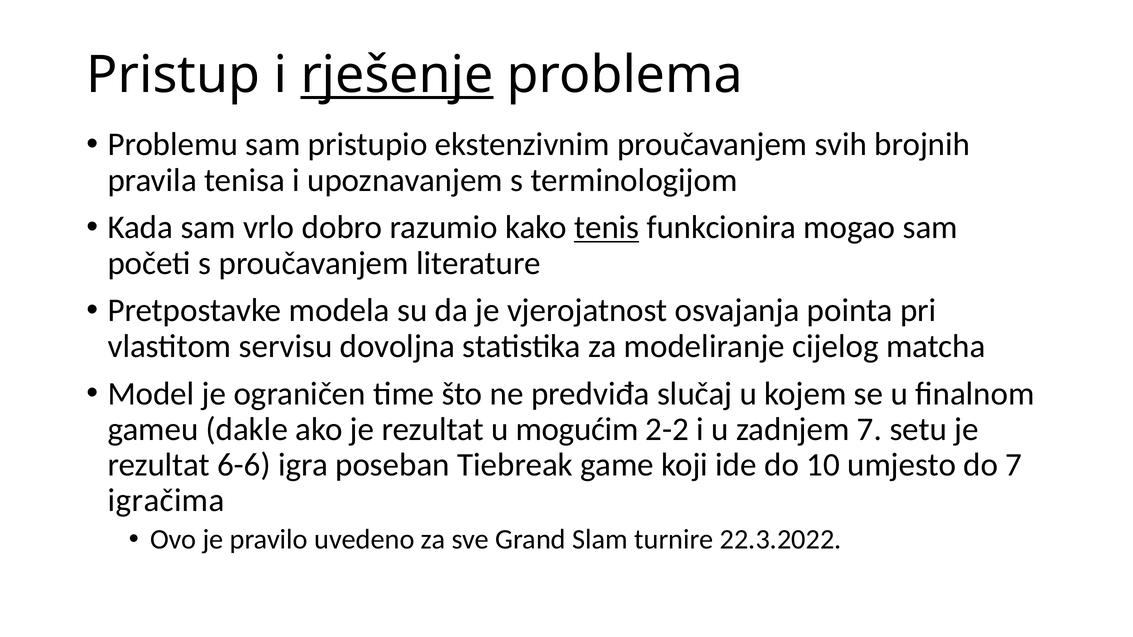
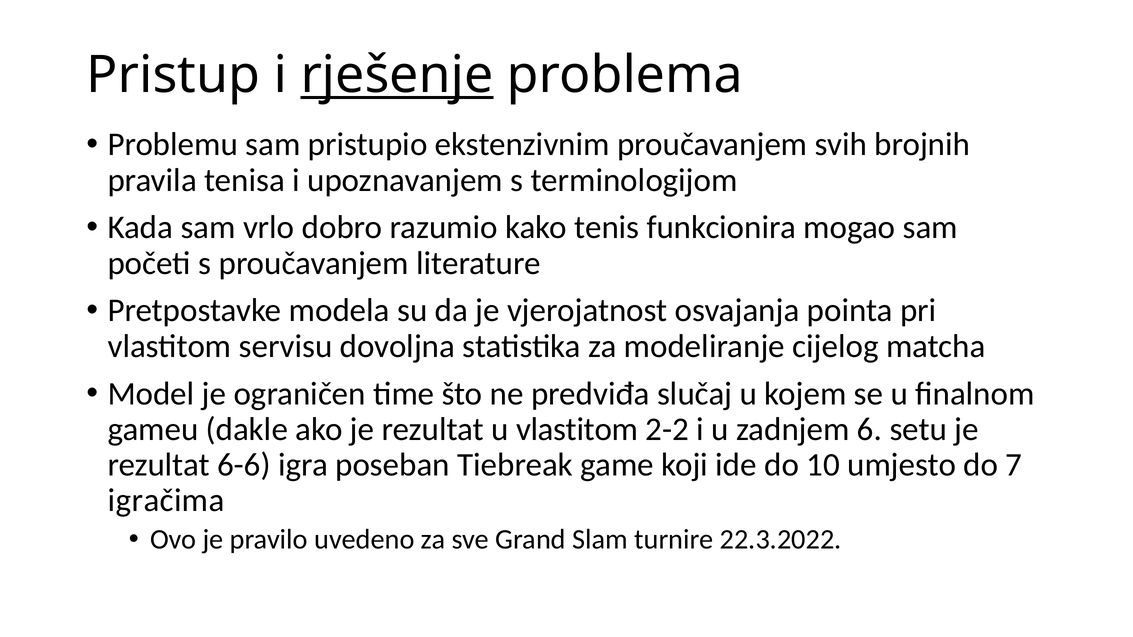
tenis underline: present -> none
u mogućim: mogućim -> vlastitom
zadnjem 7: 7 -> 6
